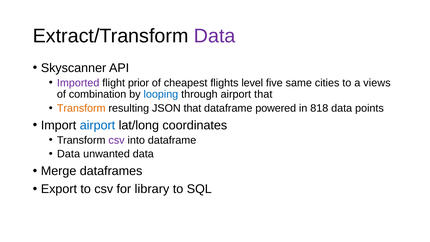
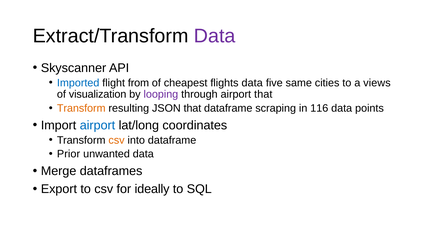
Imported colour: purple -> blue
prior: prior -> from
flights level: level -> data
combination: combination -> visualization
looping colour: blue -> purple
powered: powered -> scraping
818: 818 -> 116
csv at (117, 140) colour: purple -> orange
Data at (69, 154): Data -> Prior
library: library -> ideally
